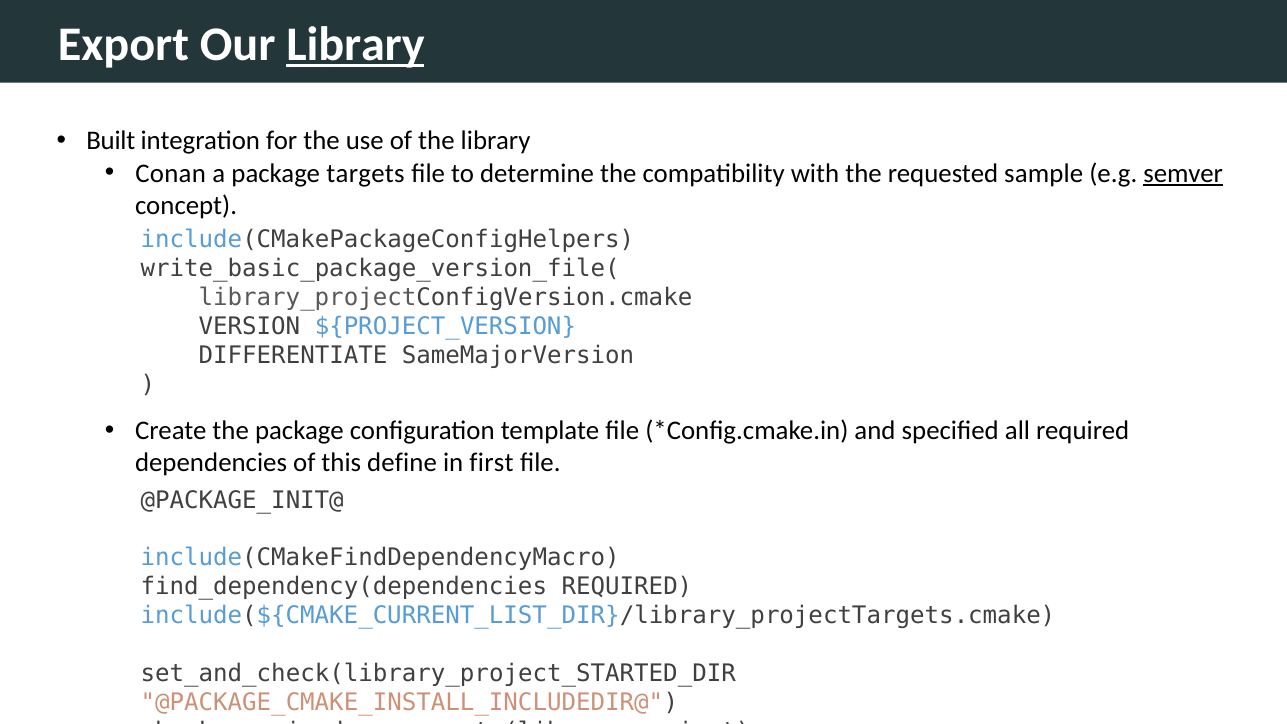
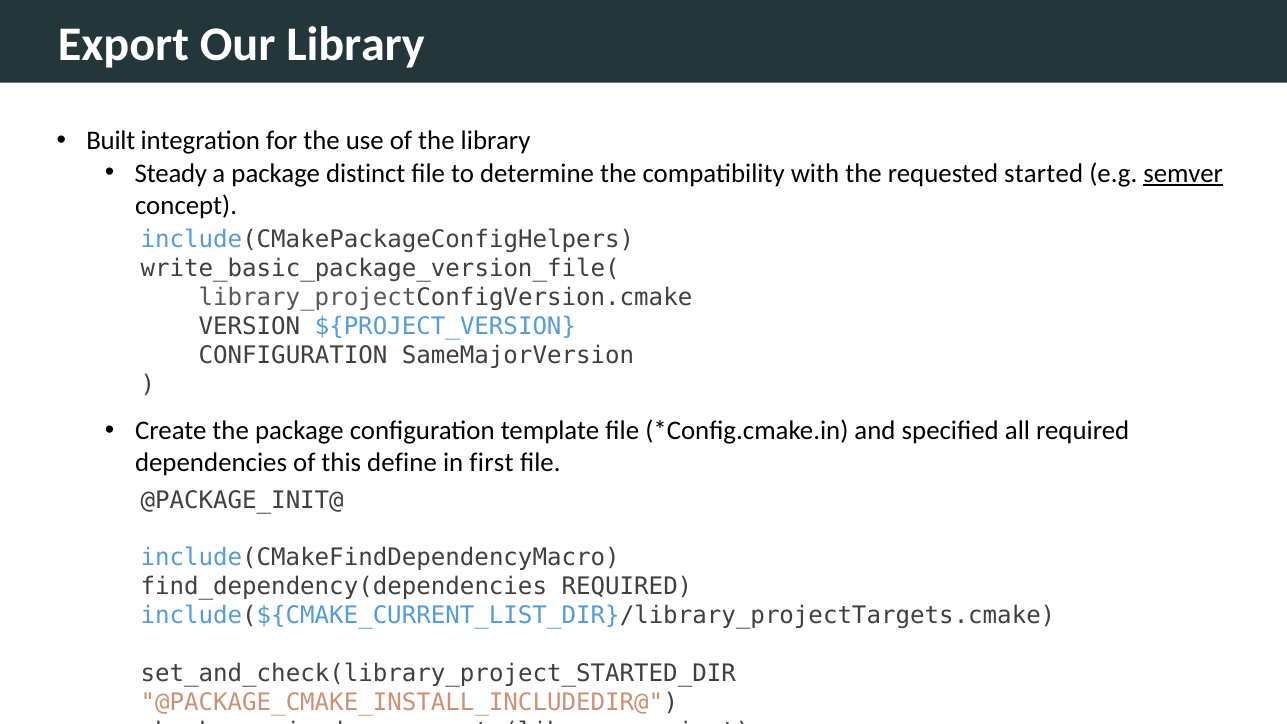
Library at (355, 45) underline: present -> none
Conan: Conan -> Steady
targets: targets -> distinct
sample: sample -> started
DIFFERENTIATE at (293, 355): DIFFERENTIATE -> CONFIGURATION
